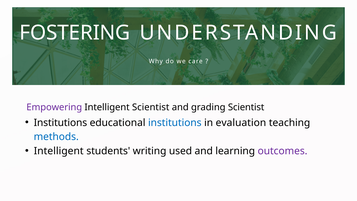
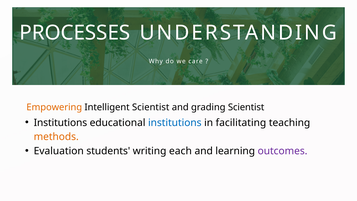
FOSTERING: FOSTERING -> PROCESSES
Empowering colour: purple -> orange
evaluation: evaluation -> facilitating
methods colour: blue -> orange
Intelligent at (59, 151): Intelligent -> Evaluation
used: used -> each
